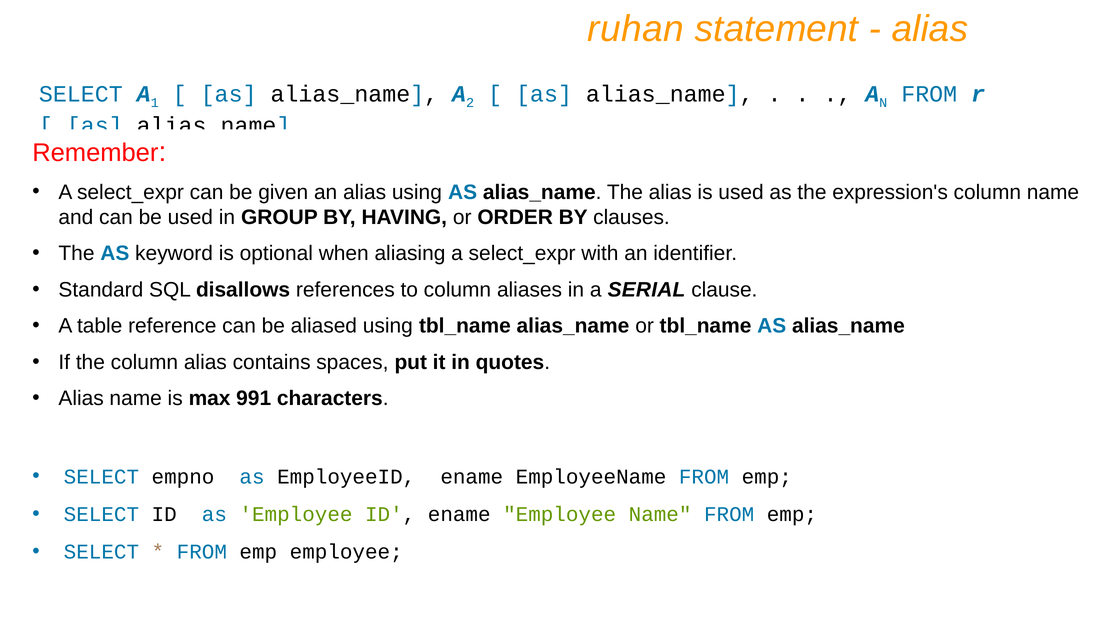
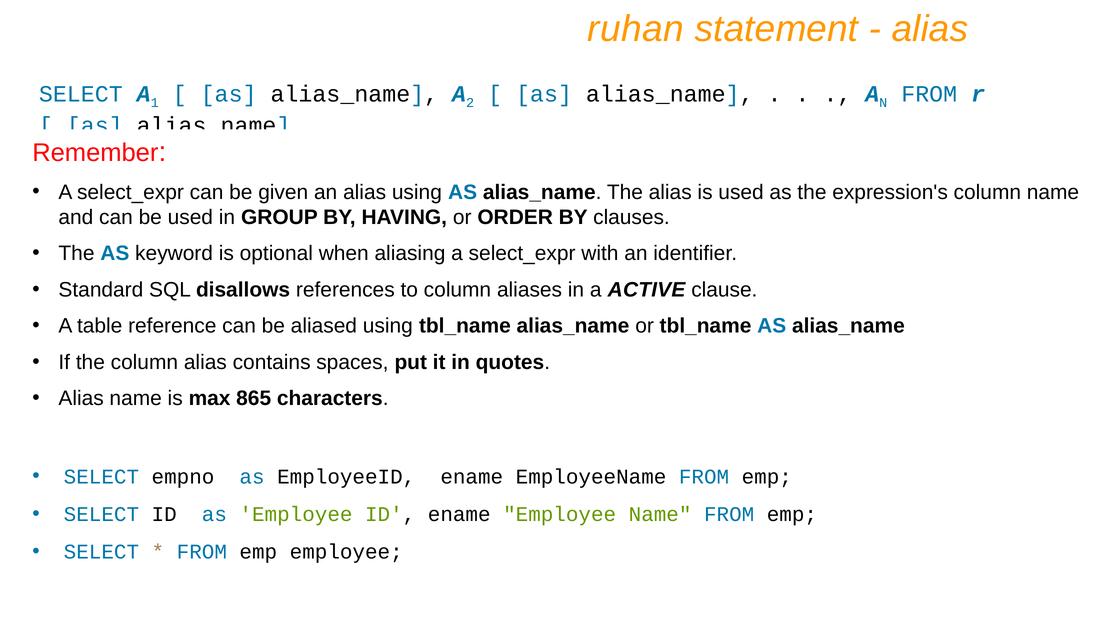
SERIAL: SERIAL -> ACTIVE
991: 991 -> 865
